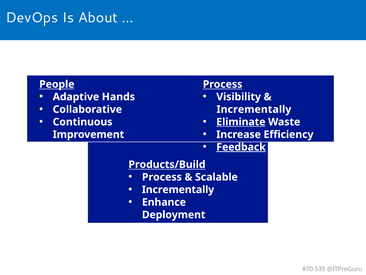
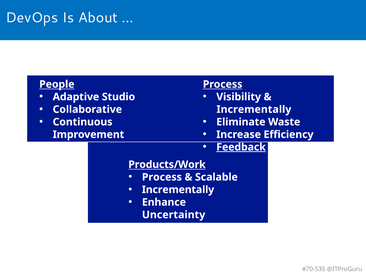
Hands: Hands -> Studio
Eliminate underline: present -> none
Products/Build: Products/Build -> Products/Work
Deployment: Deployment -> Uncertainty
